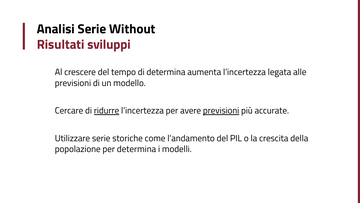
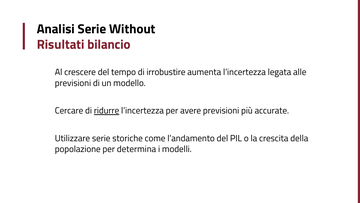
sviluppi: sviluppi -> bilancio
di determina: determina -> irrobustire
previsioni at (221, 110) underline: present -> none
